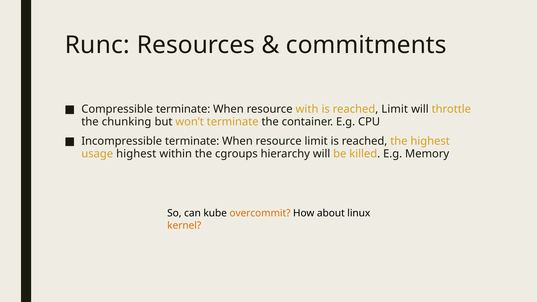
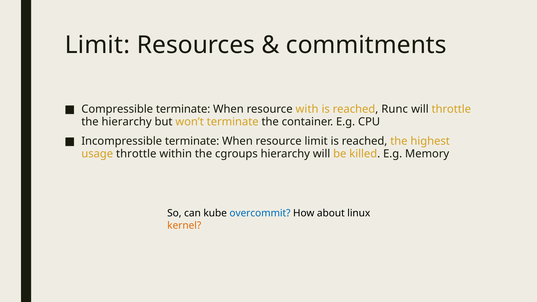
Runc at (97, 45): Runc -> Limit
reached Limit: Limit -> Runc
the chunking: chunking -> hierarchy
usage highest: highest -> throttle
overcommit colour: orange -> blue
